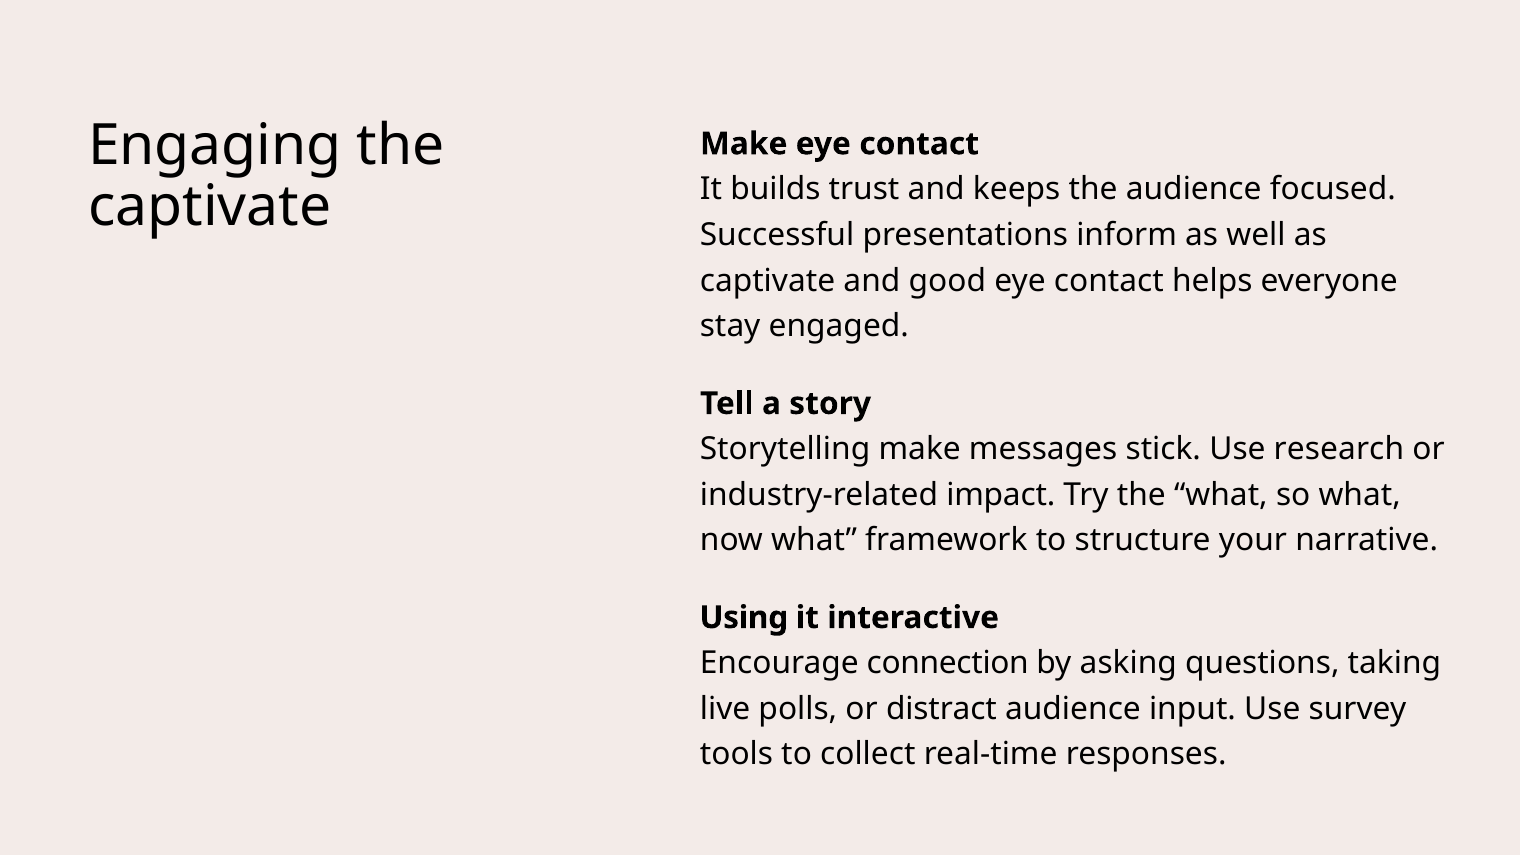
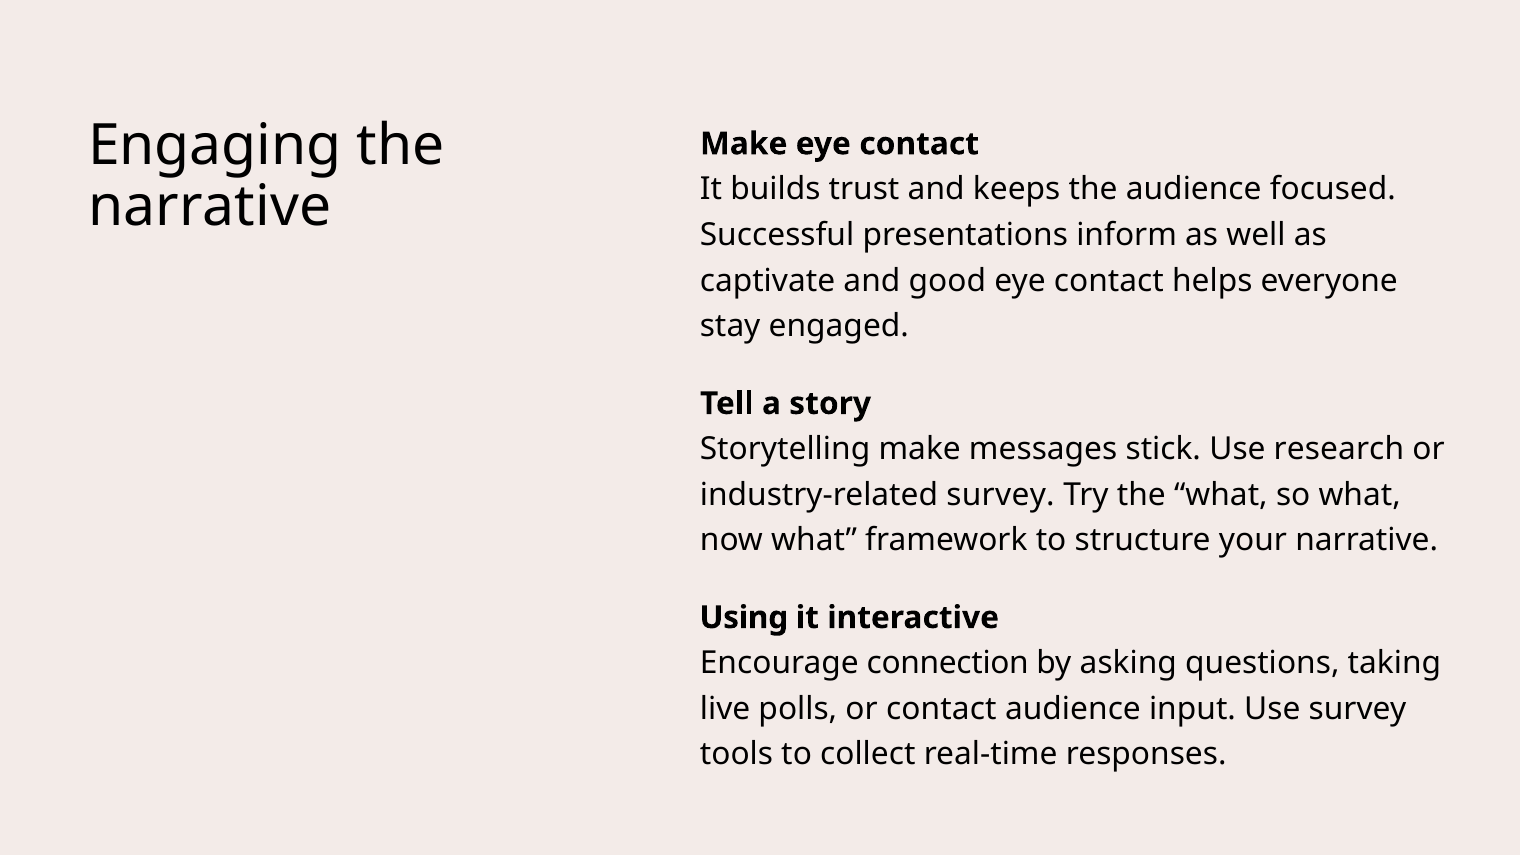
captivate at (210, 207): captivate -> narrative
industry-related impact: impact -> survey
or distract: distract -> contact
